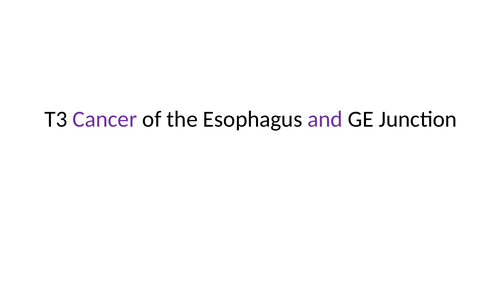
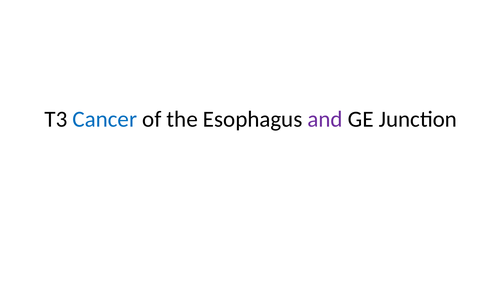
Cancer colour: purple -> blue
